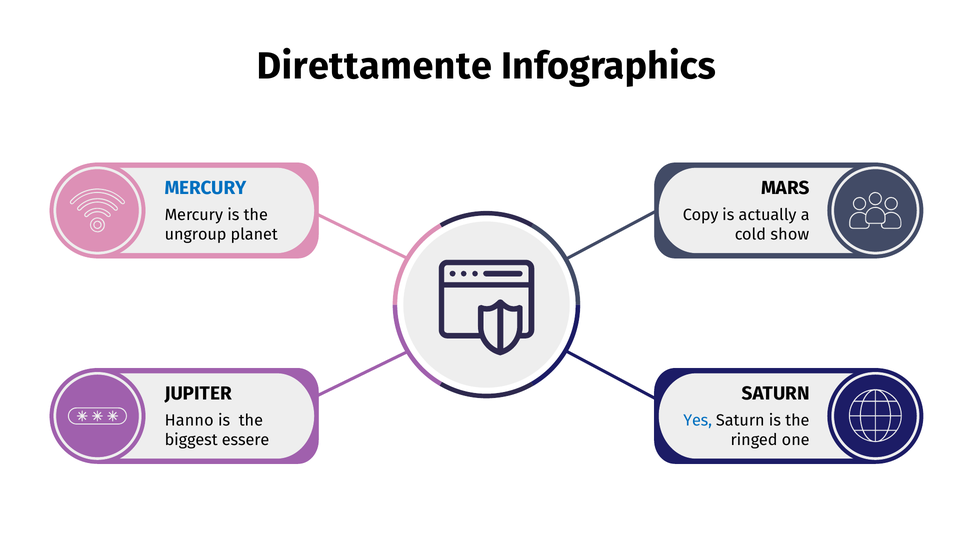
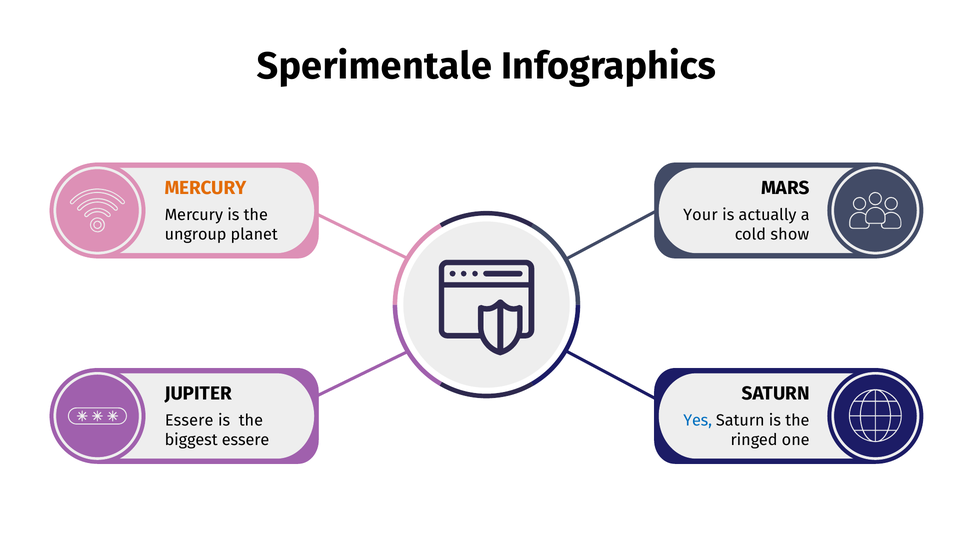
Direttamente: Direttamente -> Sperimentale
MERCURY at (206, 188) colour: blue -> orange
Copy: Copy -> Your
Hanno at (189, 421): Hanno -> Essere
